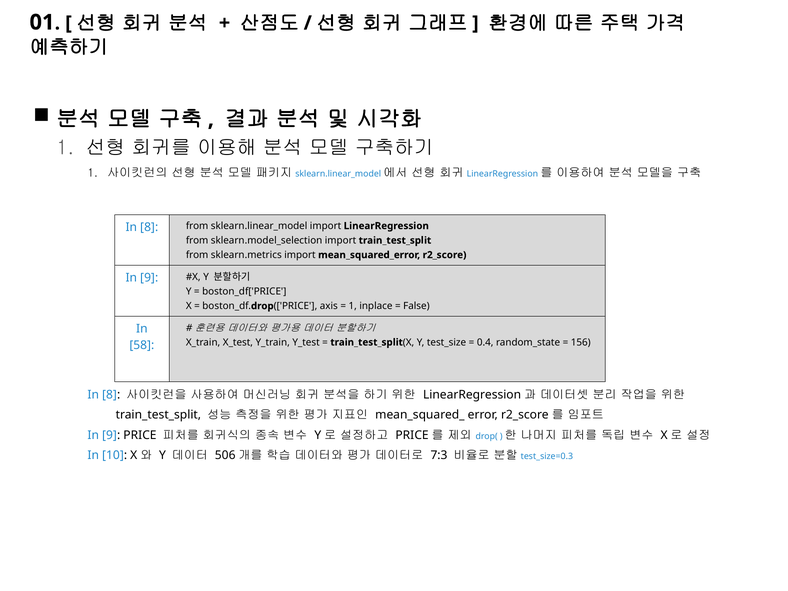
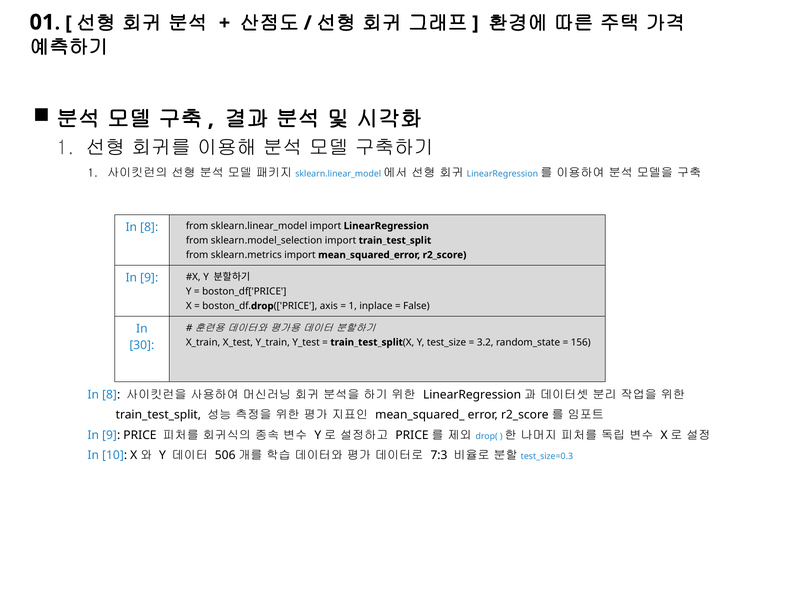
0.4: 0.4 -> 3.2
58: 58 -> 30
